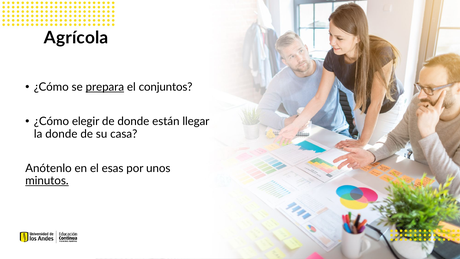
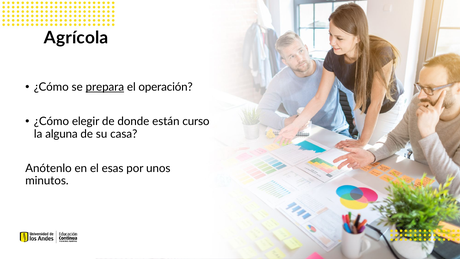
conjuntos: conjuntos -> operación
llegar: llegar -> curso
la donde: donde -> alguna
minutos underline: present -> none
